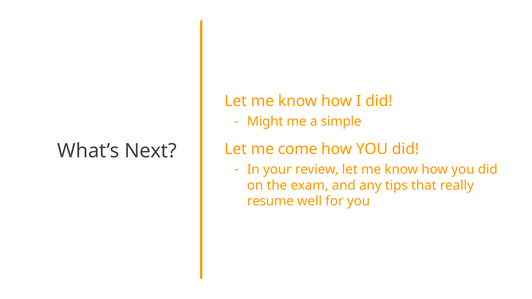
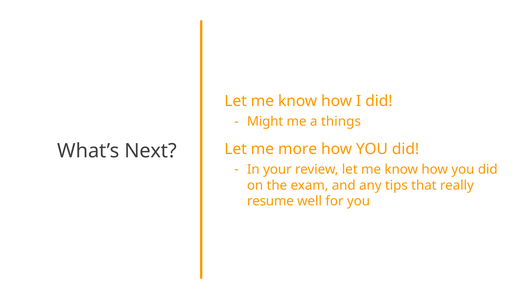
simple: simple -> things
come: come -> more
